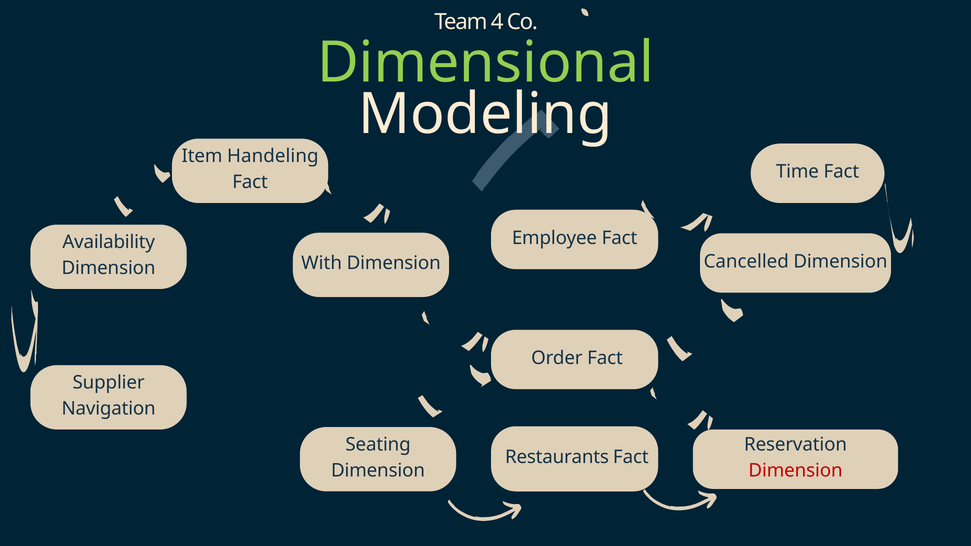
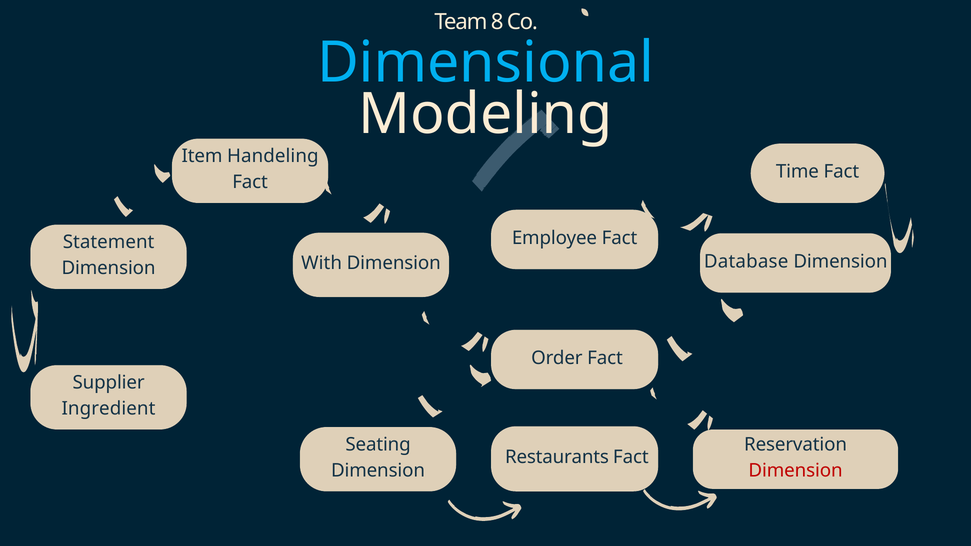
4: 4 -> 8
Dimensional colour: light green -> light blue
Availability: Availability -> Statement
Cancelled: Cancelled -> Database
Navigation: Navigation -> Ingredient
